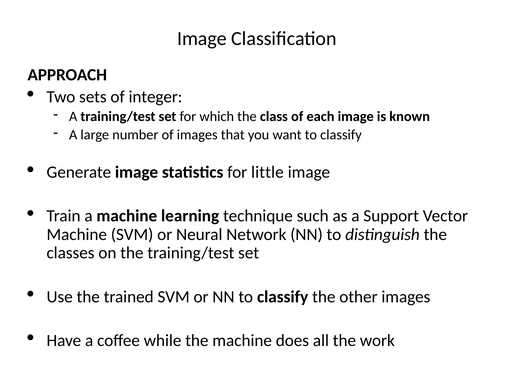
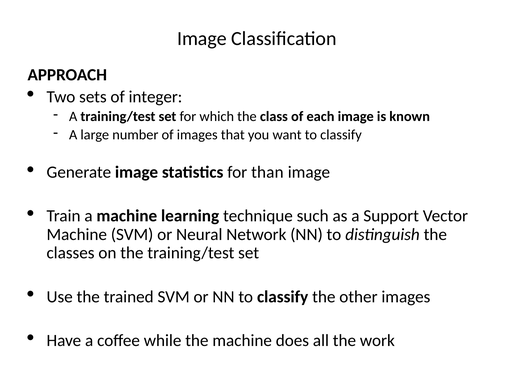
little: little -> than
